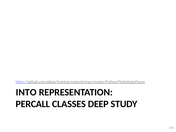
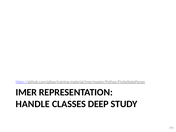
INTO: INTO -> IMER
PERCALL: PERCALL -> HANDLE
